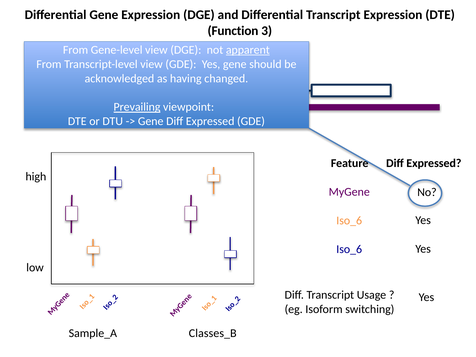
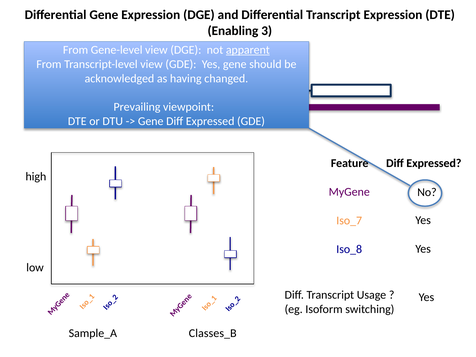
Function: Function -> Enabling
Prevailing underline: present -> none
Iso_6 at (349, 220): Iso_6 -> Iso_7
Iso_6 at (349, 249): Iso_6 -> Iso_8
